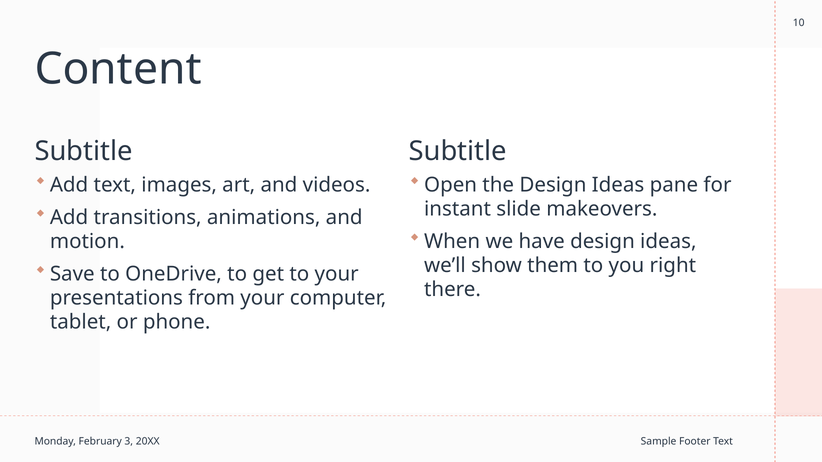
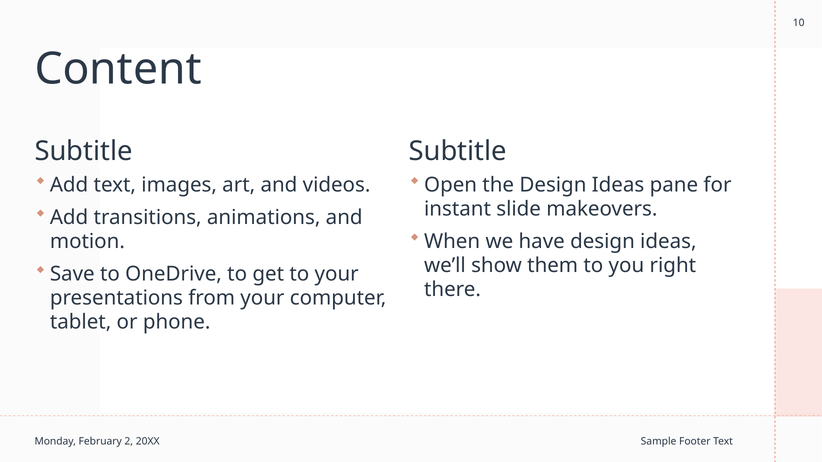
3: 3 -> 2
